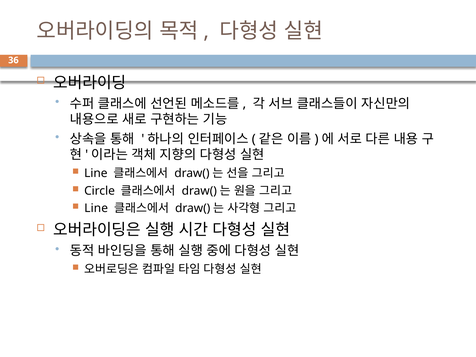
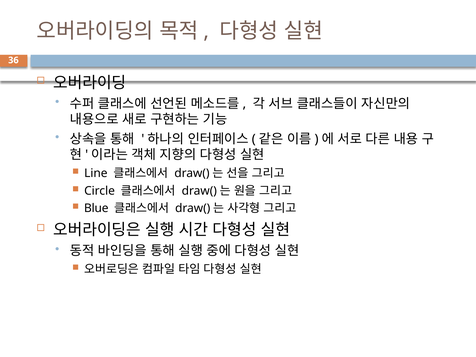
Line at (96, 208): Line -> Blue
